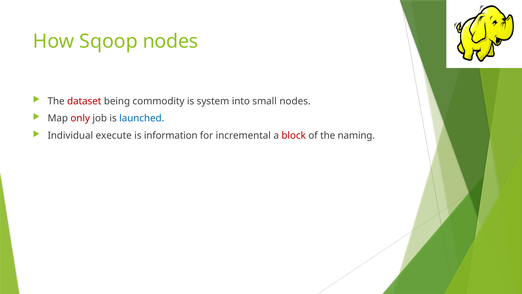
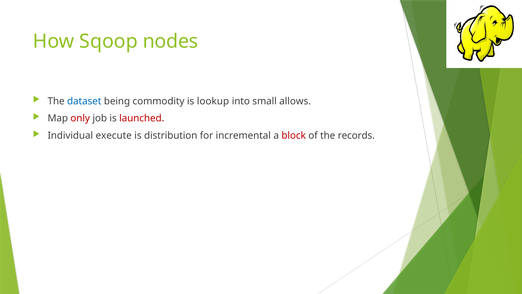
dataset colour: red -> blue
system: system -> lookup
small nodes: nodes -> allows
launched colour: blue -> red
information: information -> distribution
naming: naming -> records
